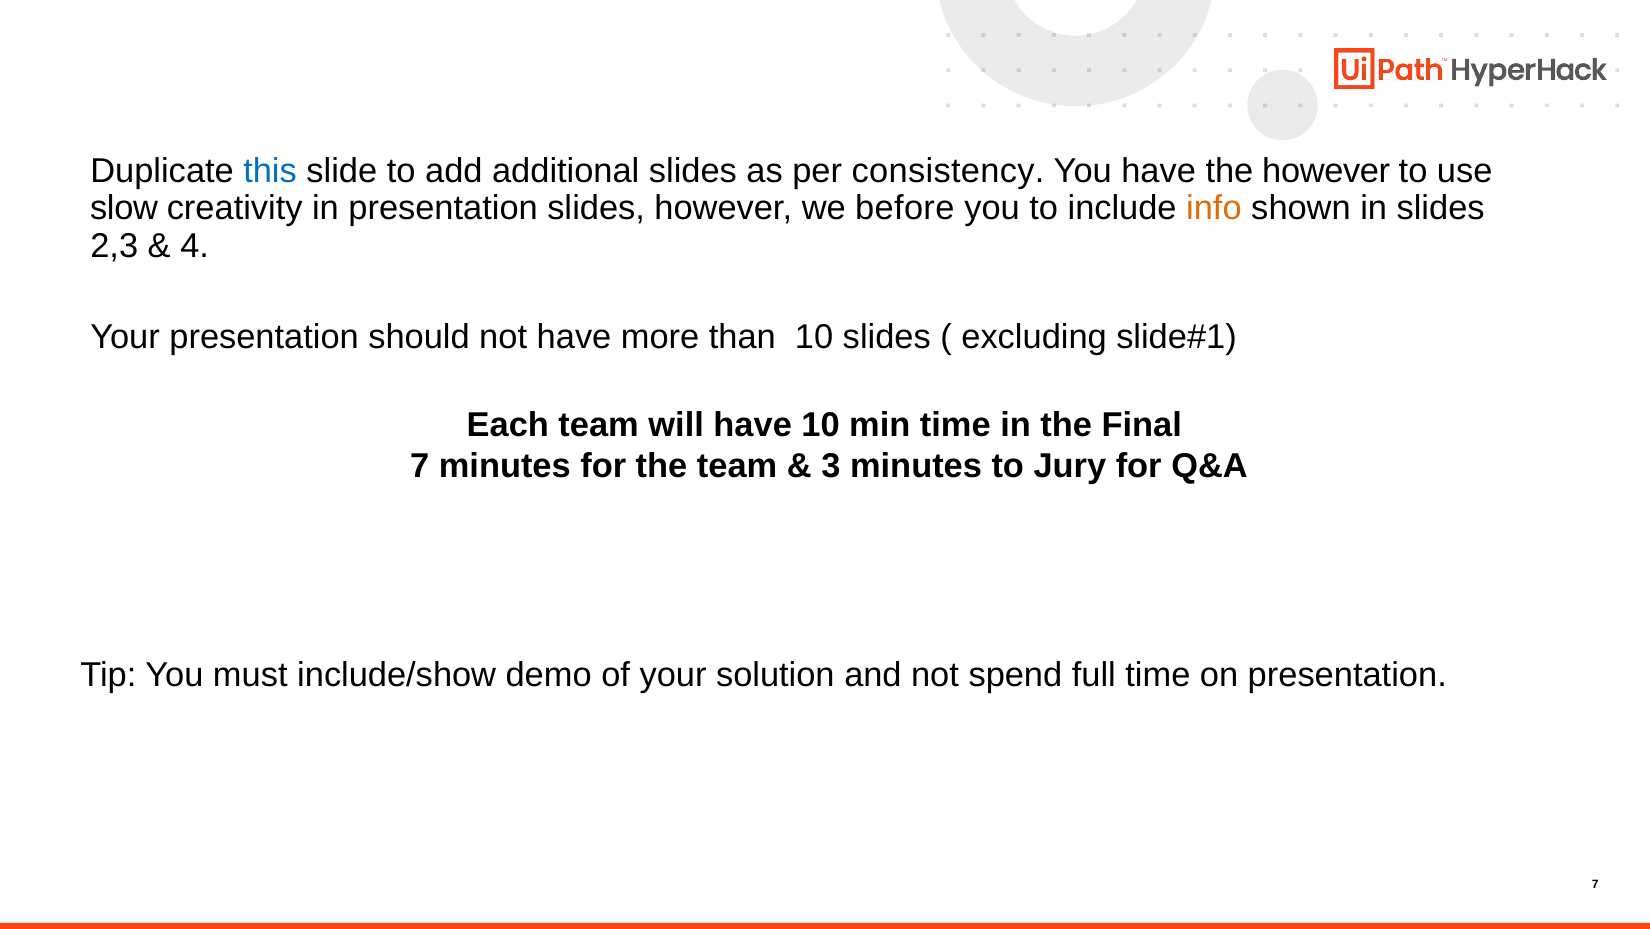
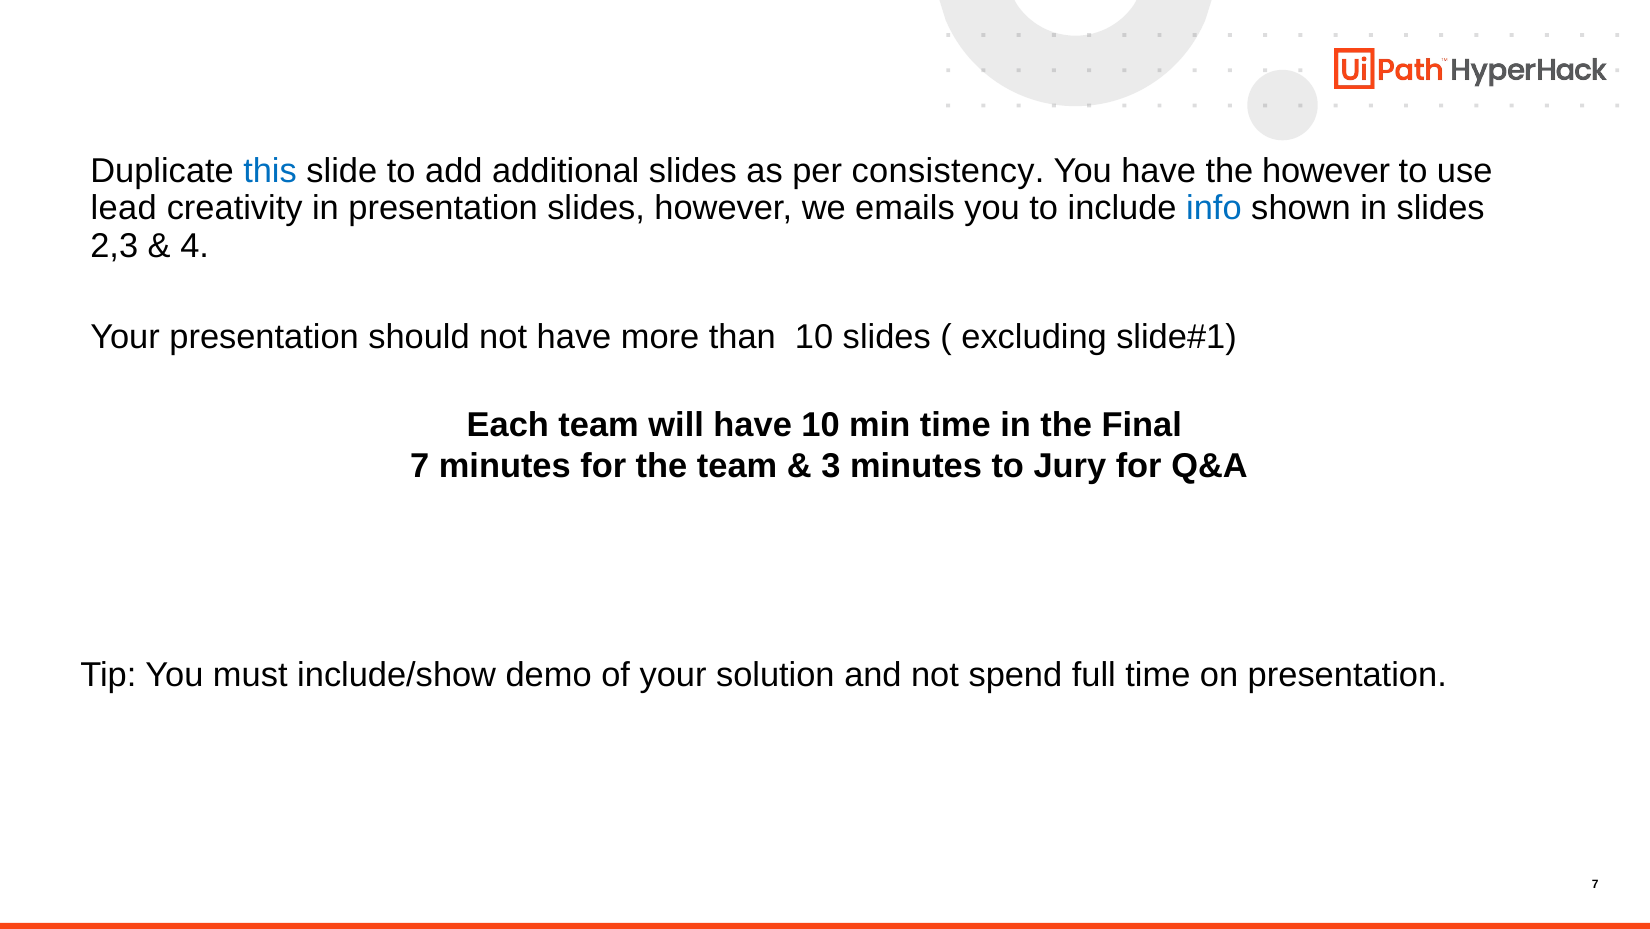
slow: slow -> lead
before: before -> emails
info colour: orange -> blue
